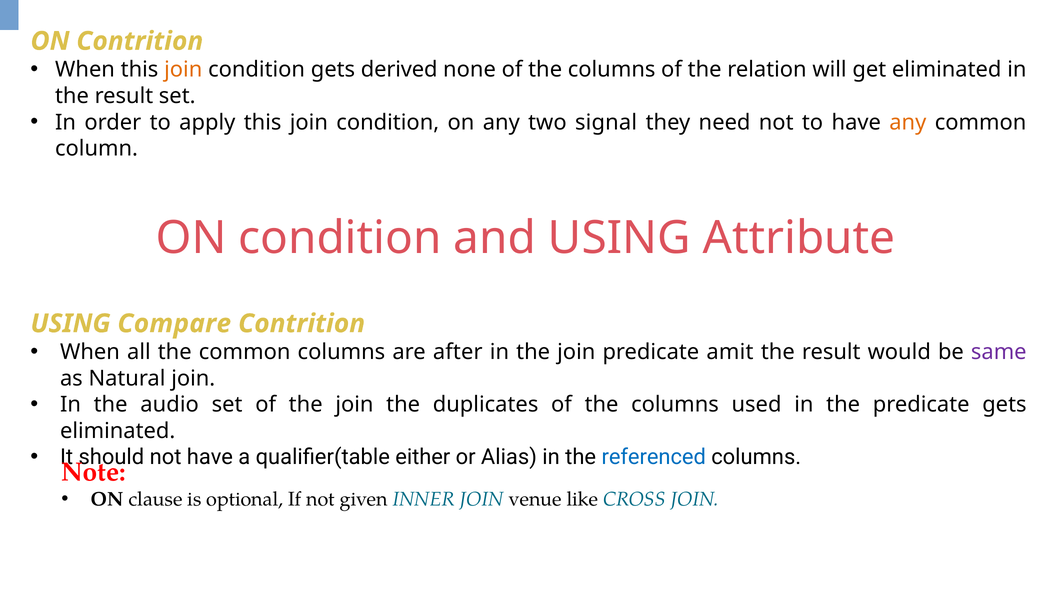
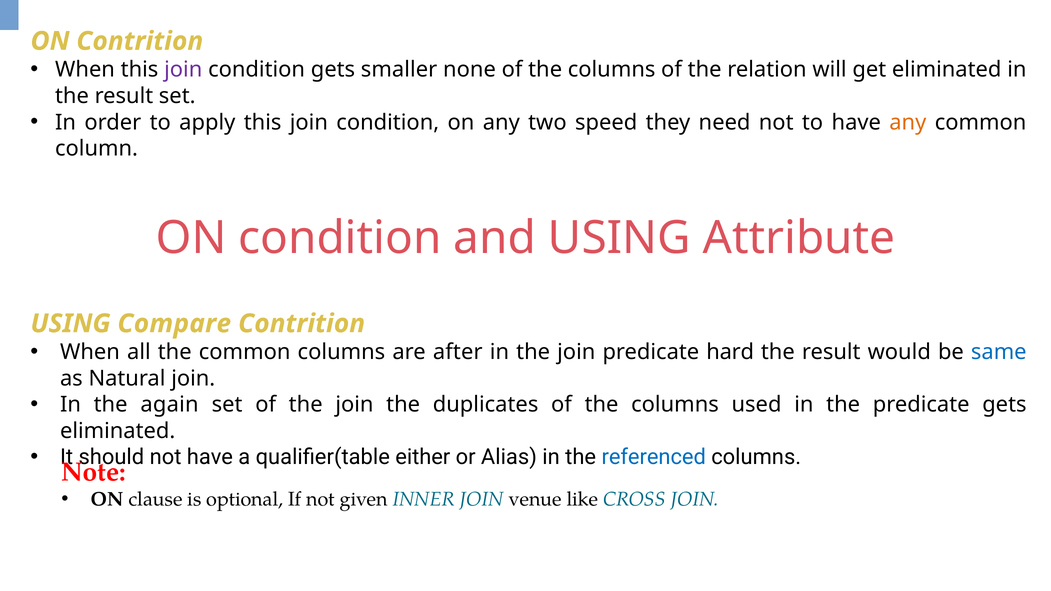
join at (183, 70) colour: orange -> purple
derived: derived -> smaller
signal: signal -> speed
amit: amit -> hard
same colour: purple -> blue
audio: audio -> again
